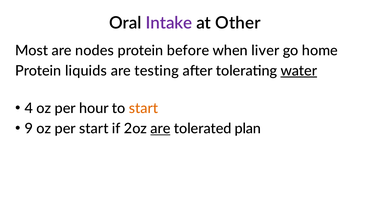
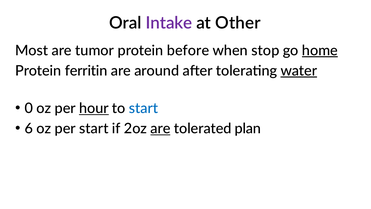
nodes: nodes -> tumor
liver: liver -> stop
home underline: none -> present
liquids: liquids -> ferritin
testing: testing -> around
4: 4 -> 0
hour underline: none -> present
start at (144, 108) colour: orange -> blue
9: 9 -> 6
